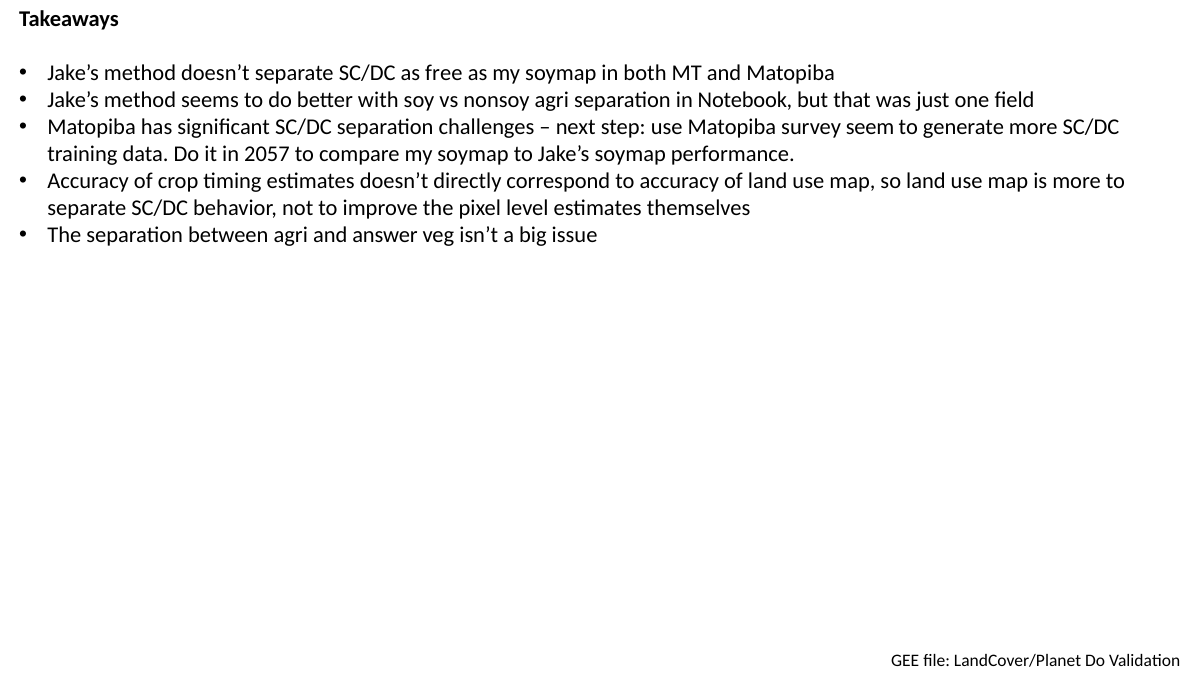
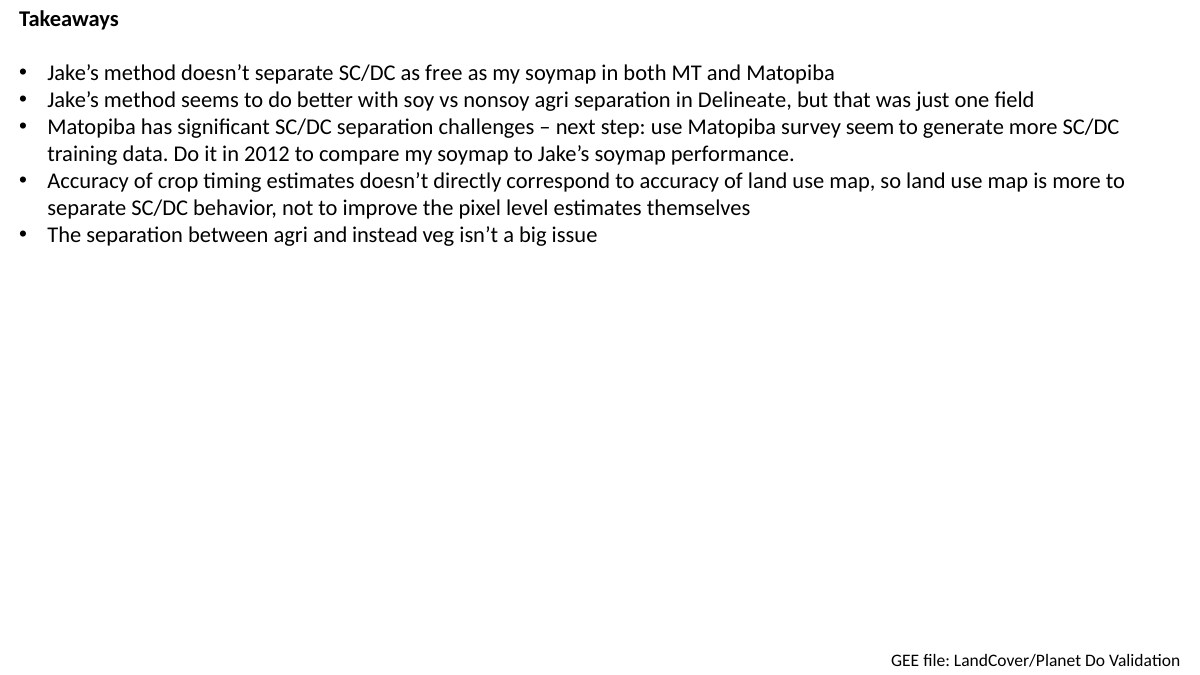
Notebook: Notebook -> Delineate
2057: 2057 -> 2012
answer: answer -> instead
